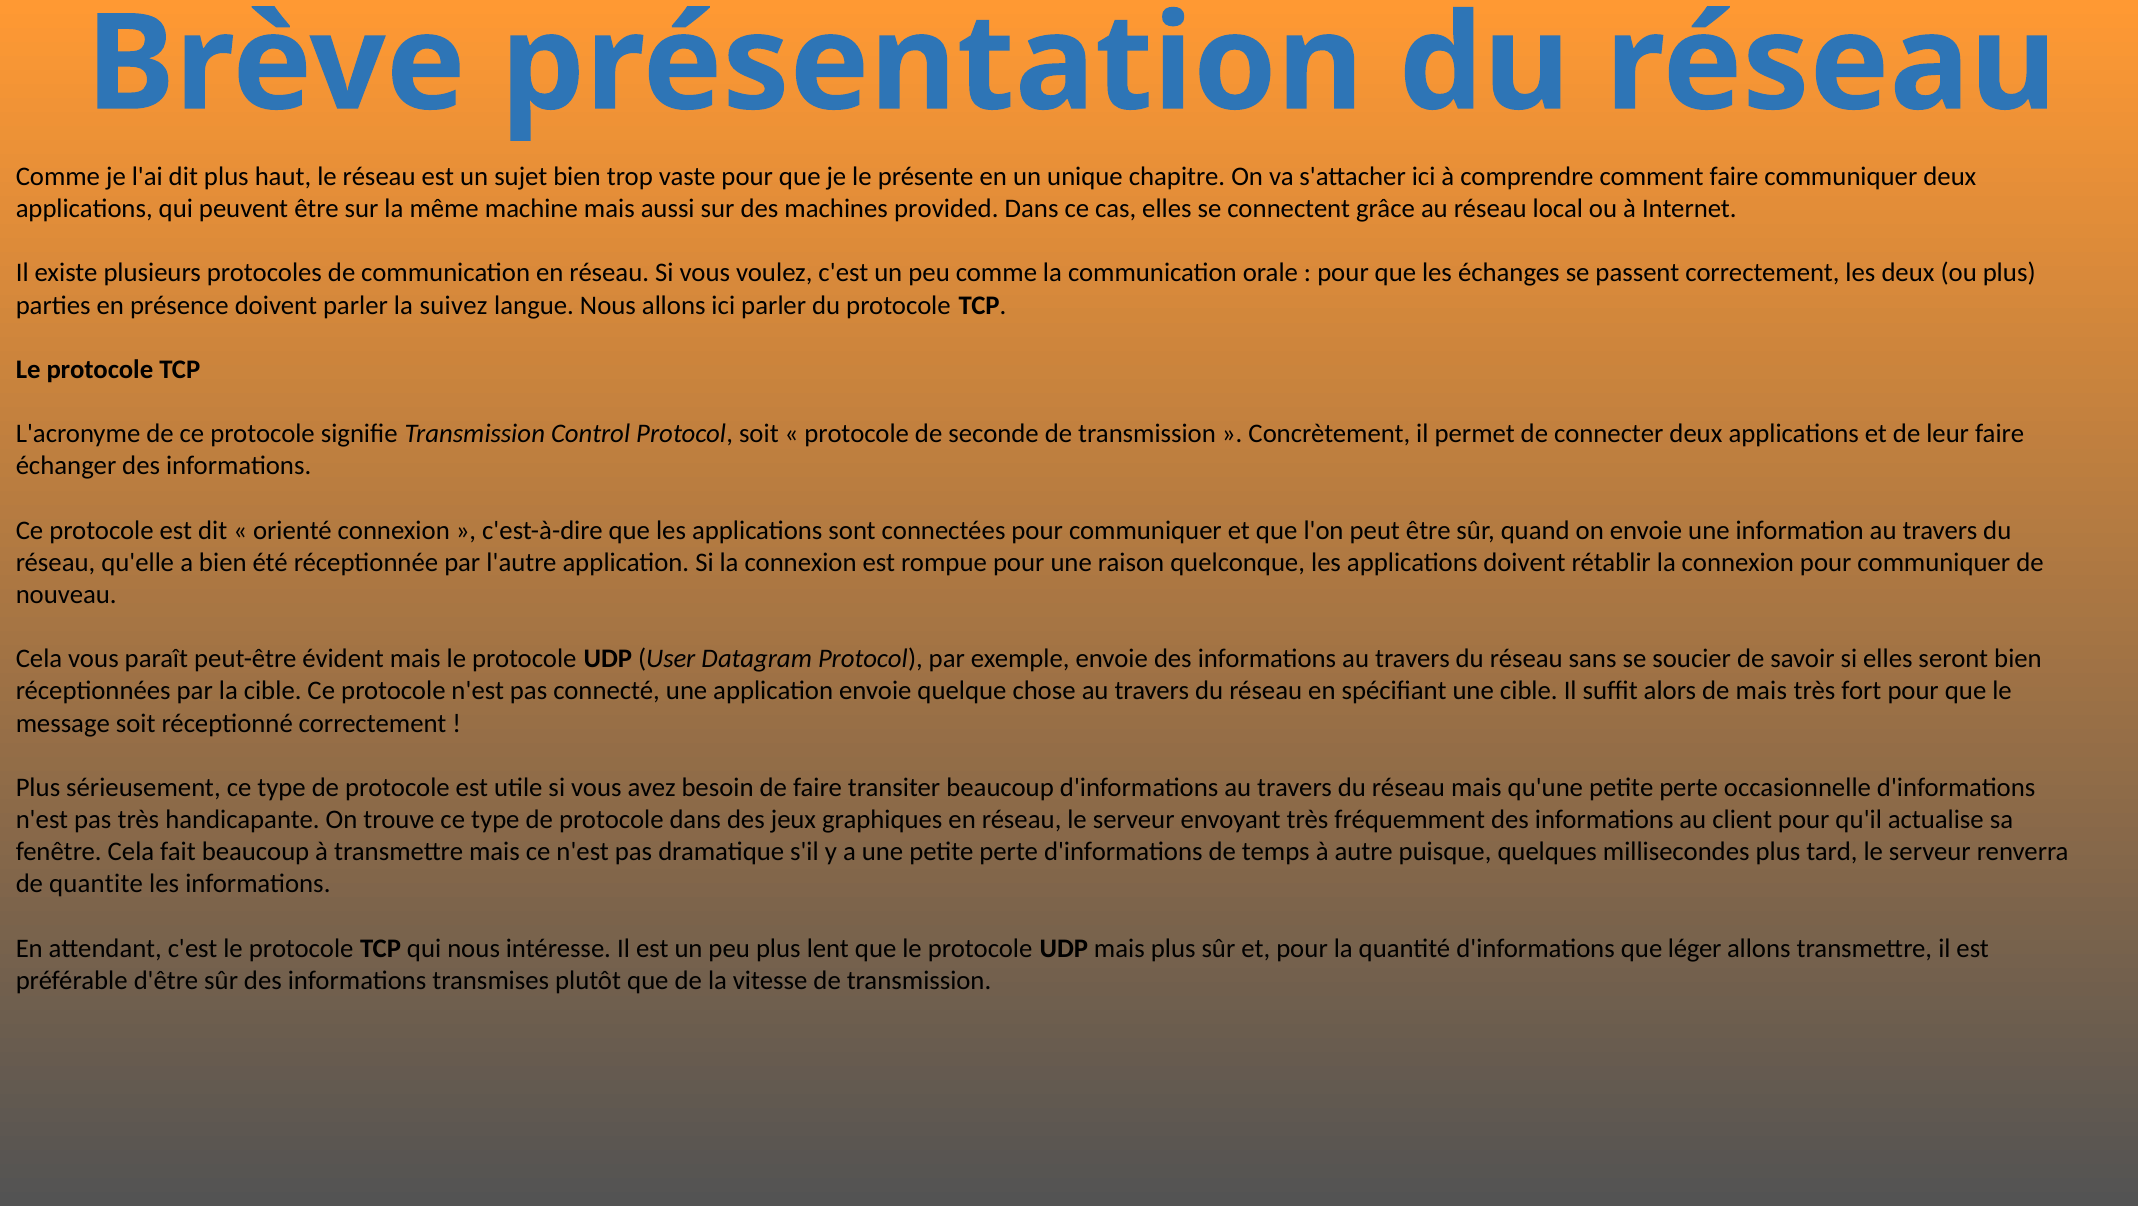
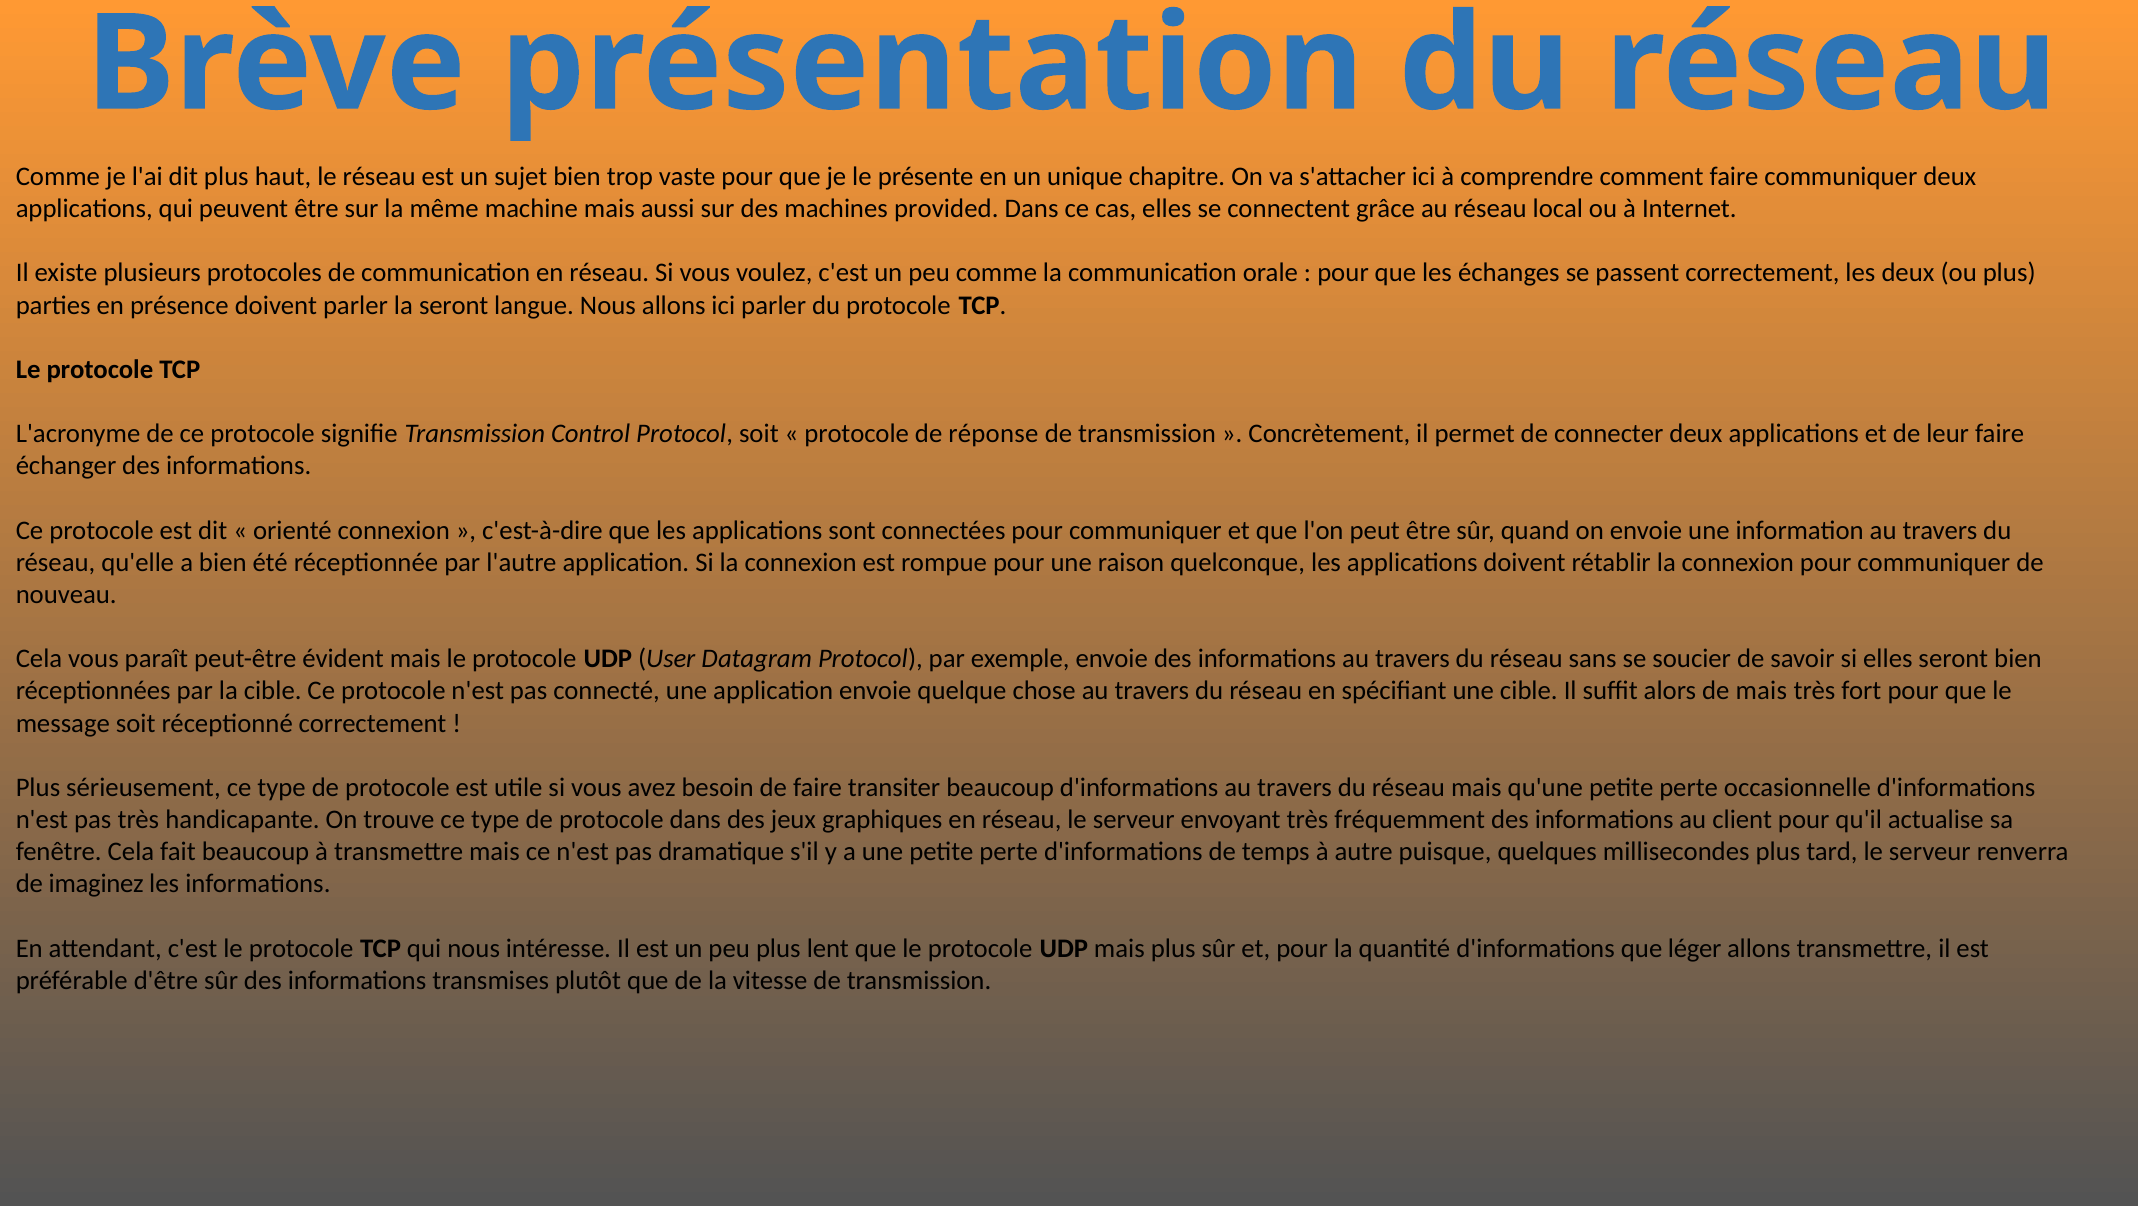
la suivez: suivez -> seront
seconde: seconde -> réponse
quantite: quantite -> imaginez
